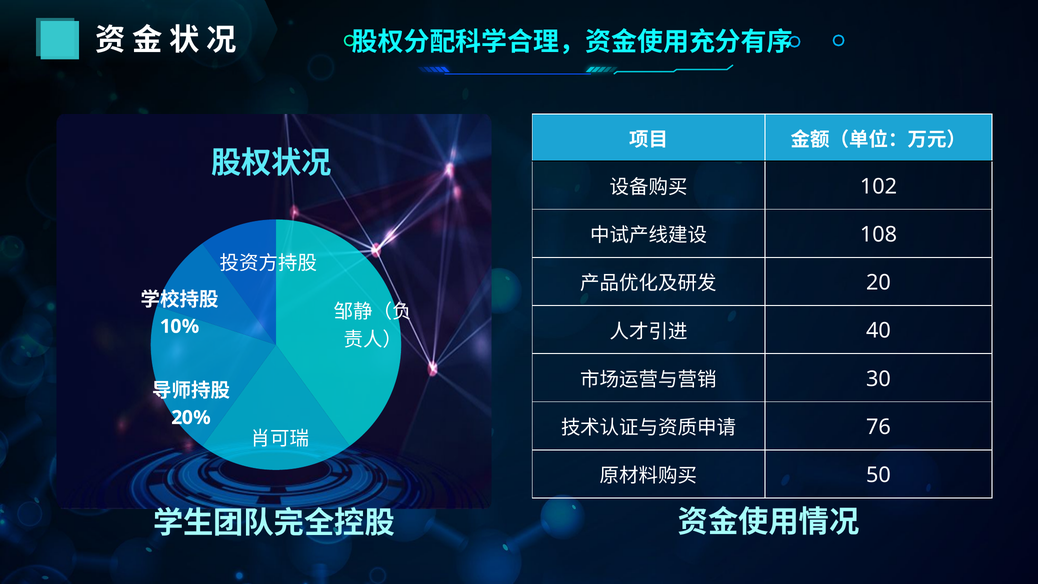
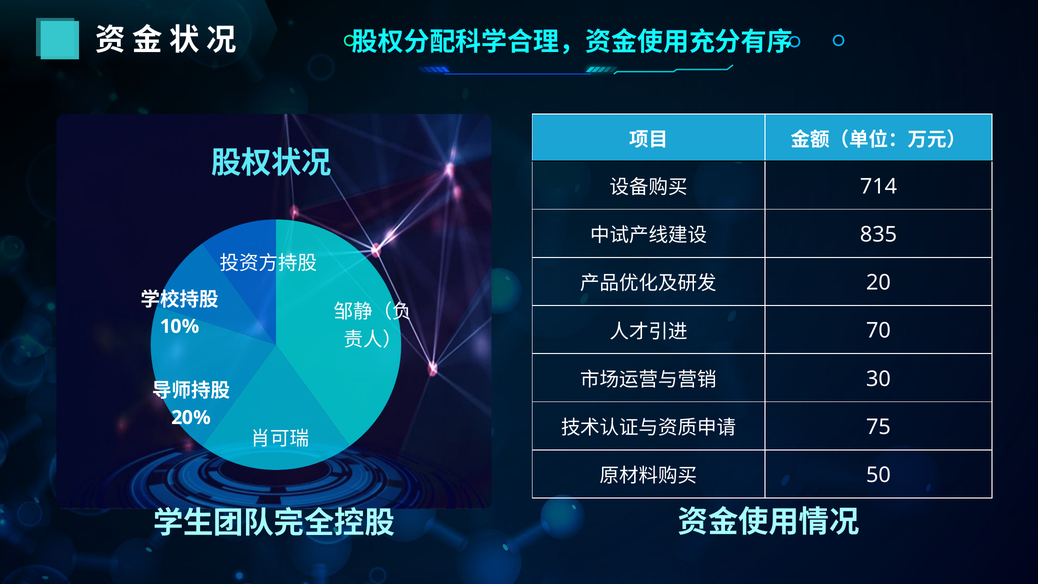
102: 102 -> 714
108: 108 -> 835
40: 40 -> 70
76: 76 -> 75
